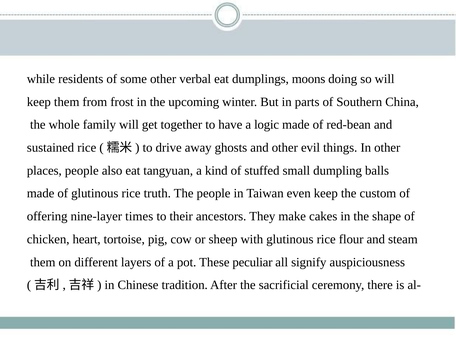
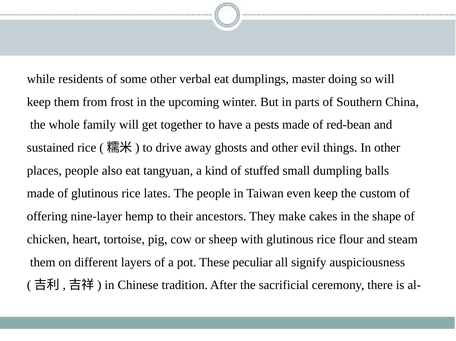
moons: moons -> master
logic: logic -> pests
truth: truth -> lates
times: times -> hemp
